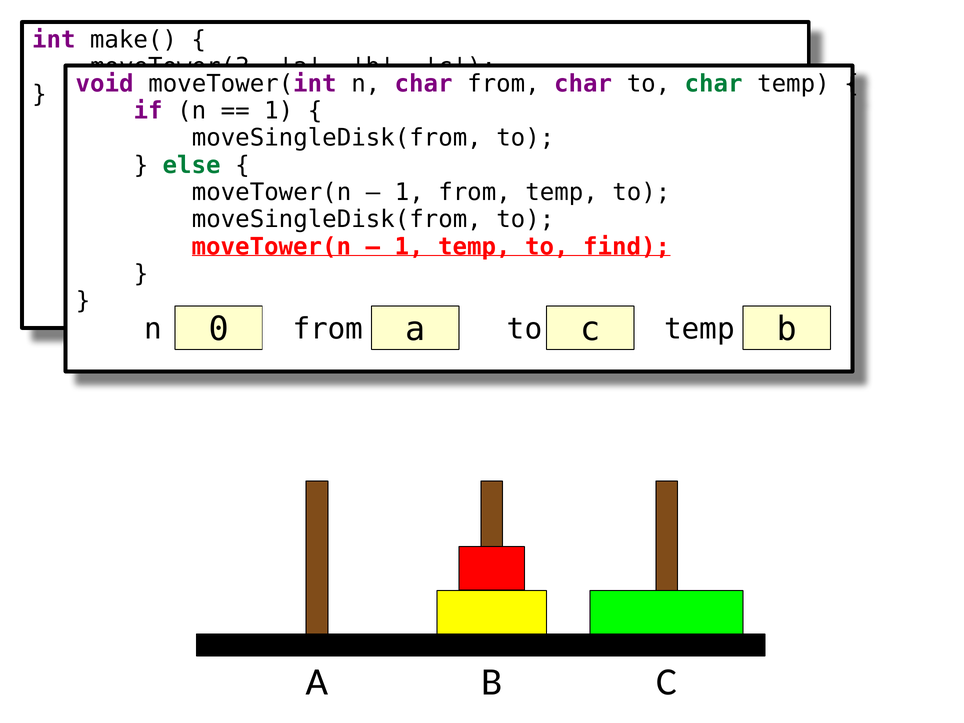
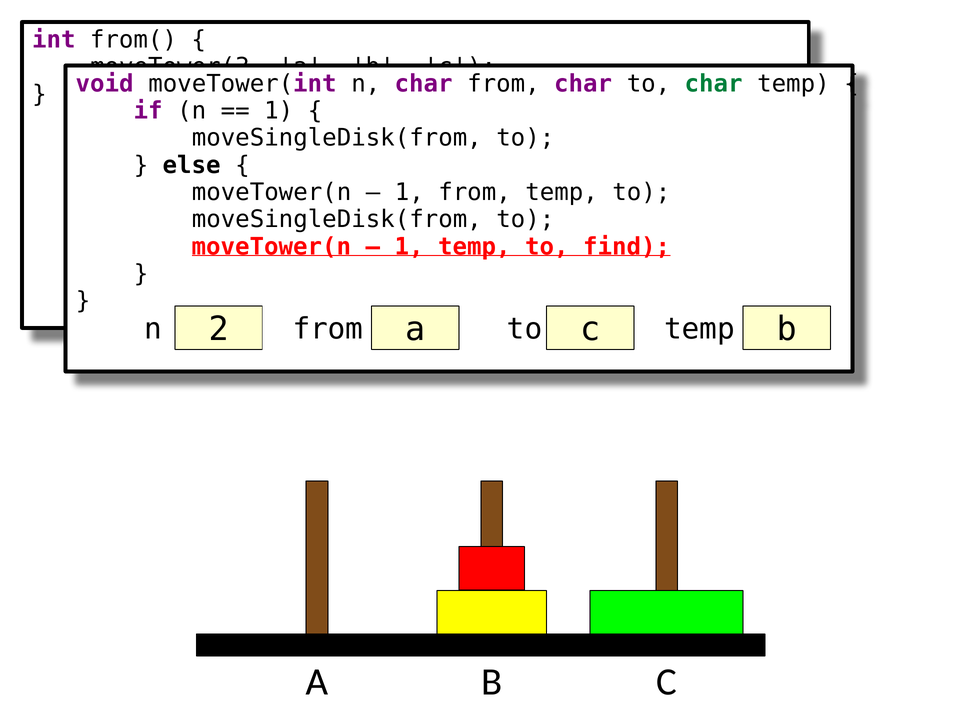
make(: make( -> from(
else colour: green -> black
0: 0 -> 2
